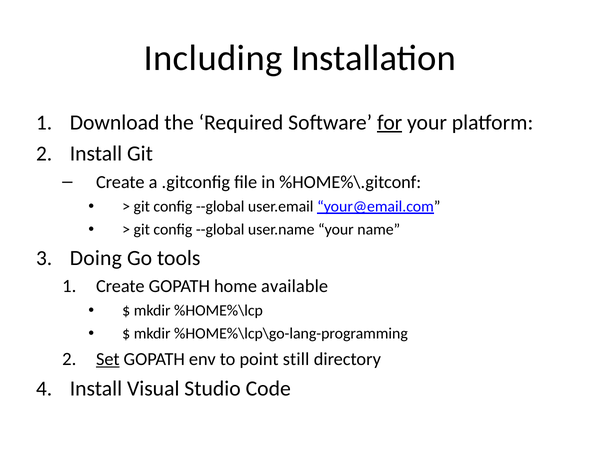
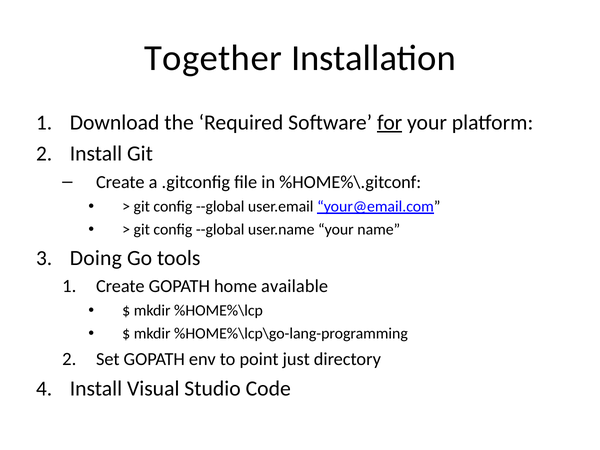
Including: Including -> Together
Set underline: present -> none
still: still -> just
